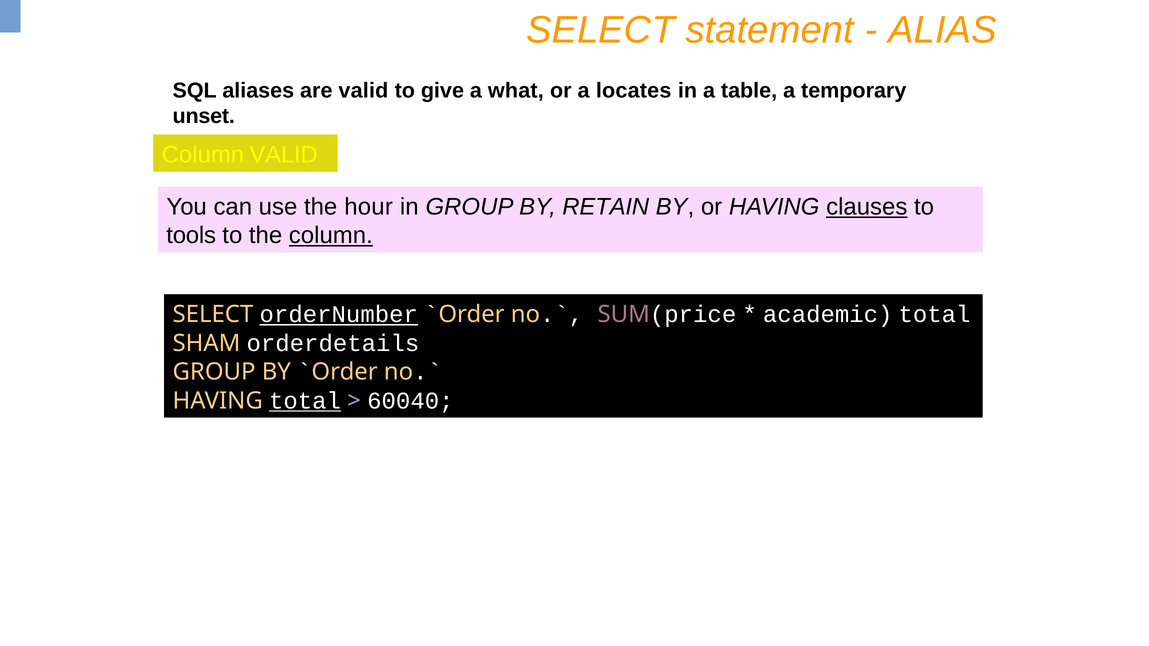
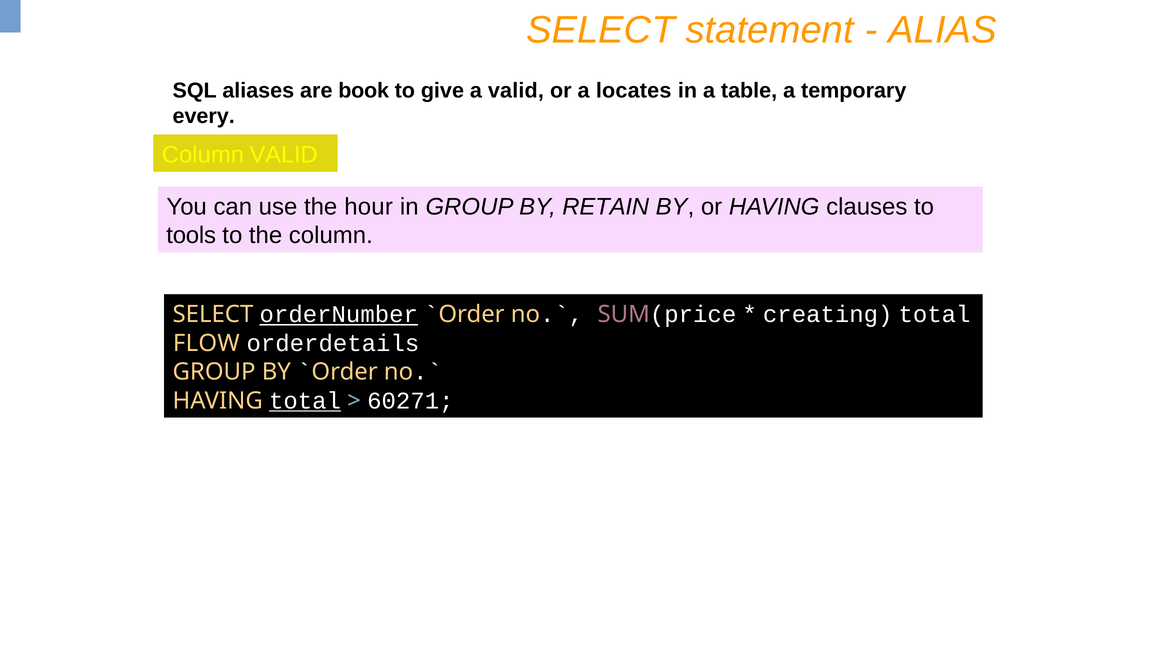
are valid: valid -> book
a what: what -> valid
unset: unset -> every
clauses underline: present -> none
column at (331, 236) underline: present -> none
academic: academic -> creating
SHAM: SHAM -> FLOW
60040: 60040 -> 60271
